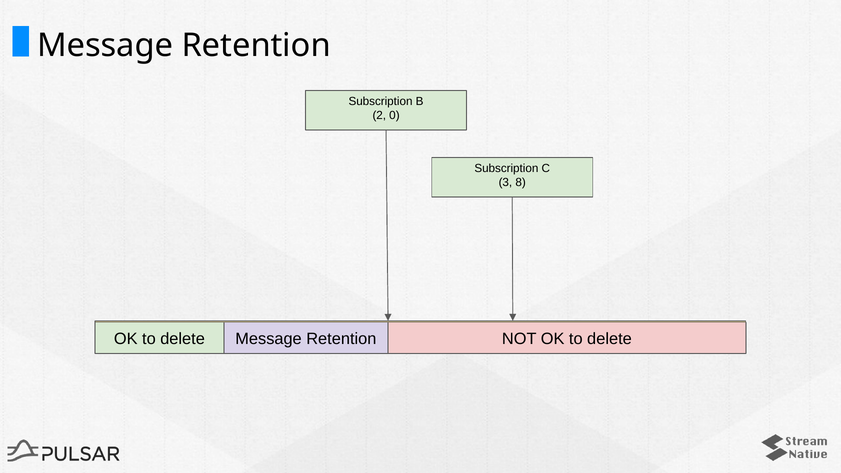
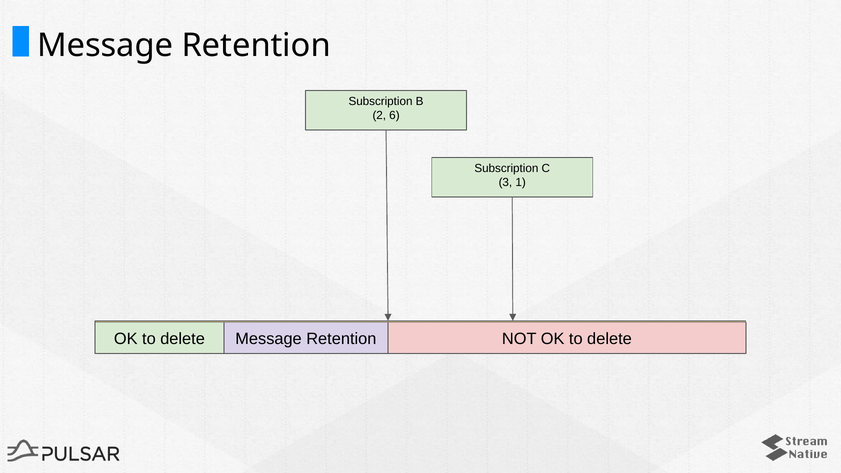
0: 0 -> 6
8: 8 -> 1
